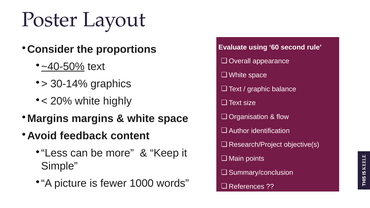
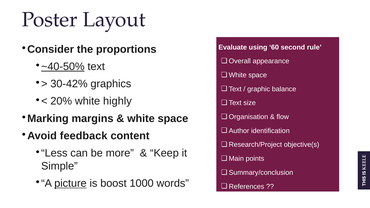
30-14%: 30-14% -> 30-42%
Margins at (48, 119): Margins -> Marking
picture underline: none -> present
fewer: fewer -> boost
